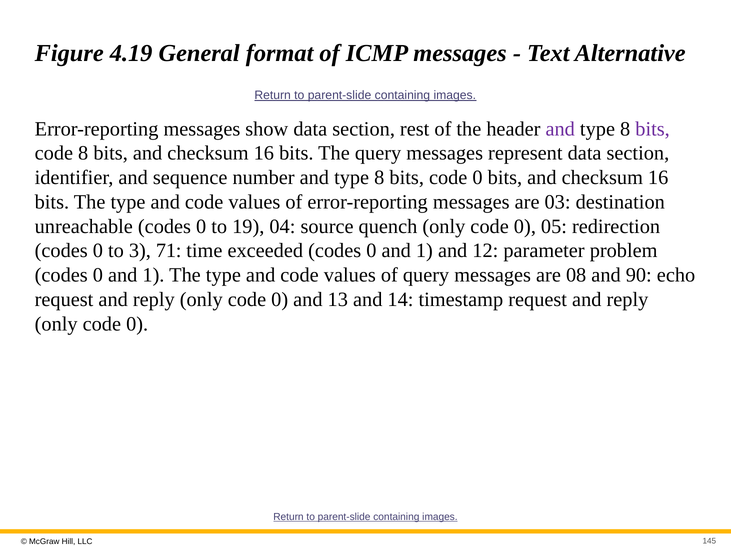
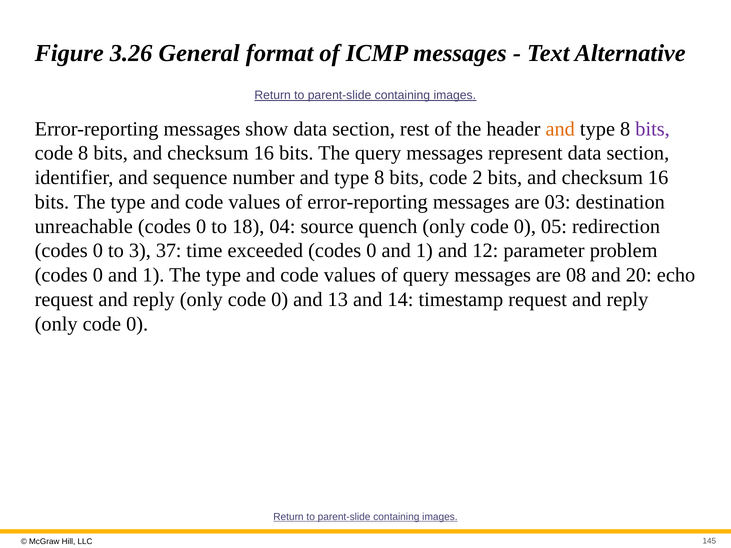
4.19: 4.19 -> 3.26
and at (560, 129) colour: purple -> orange
bits code 0: 0 -> 2
19: 19 -> 18
71: 71 -> 37
90: 90 -> 20
